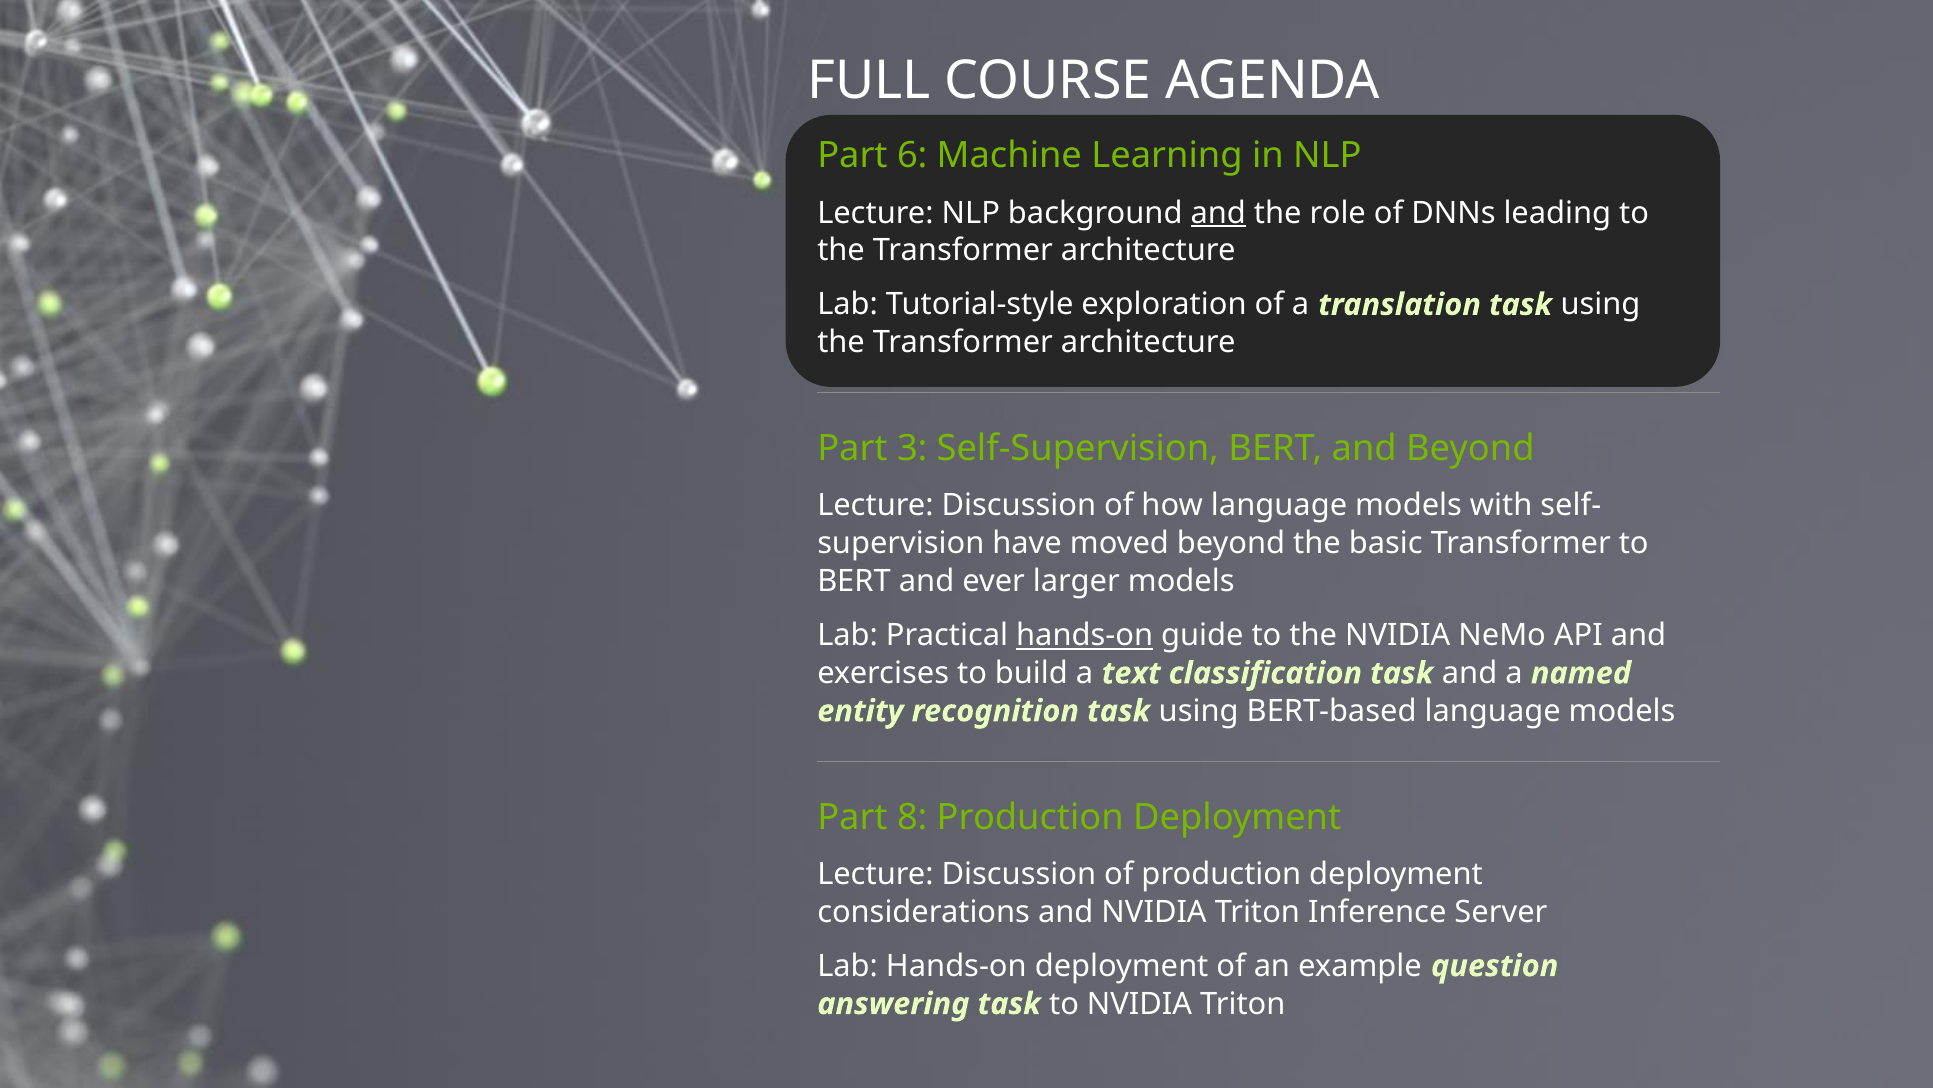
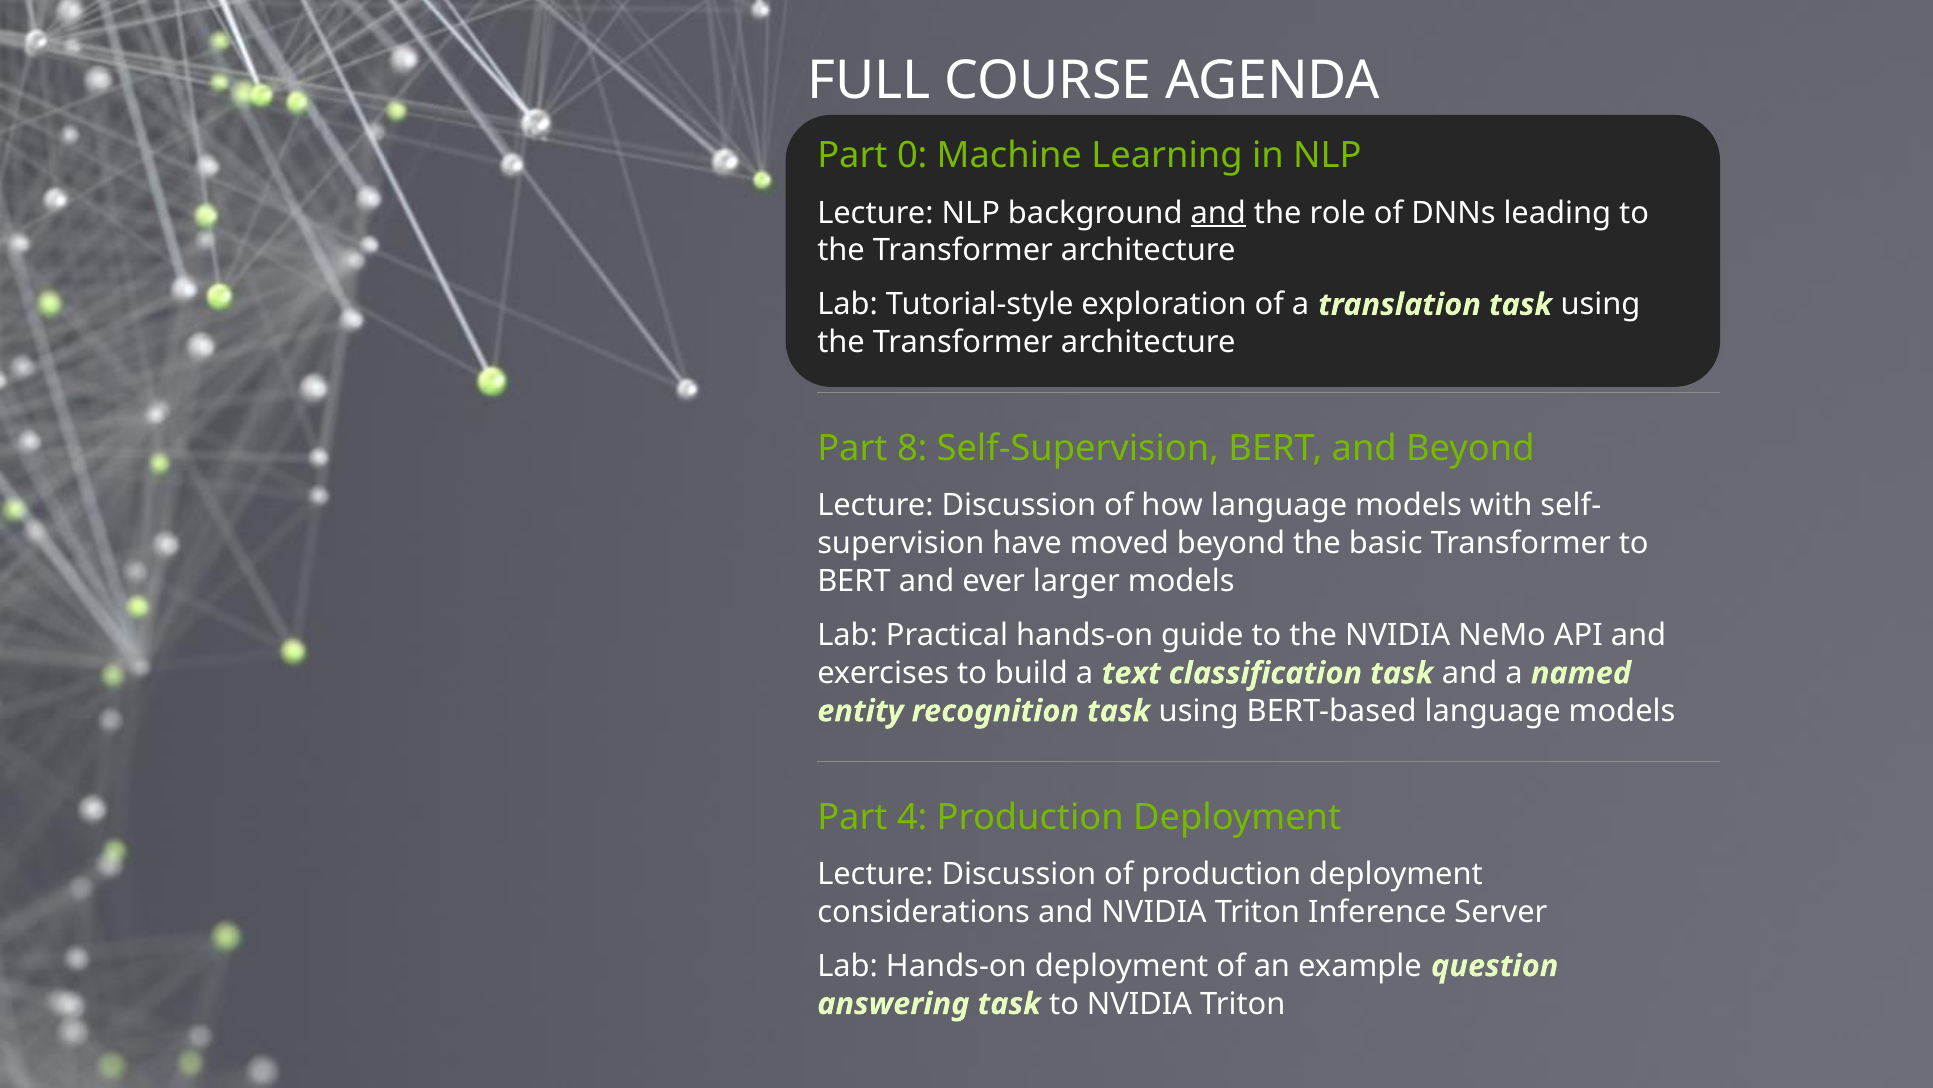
6: 6 -> 0
3: 3 -> 8
hands-on at (1085, 635) underline: present -> none
8: 8 -> 4
